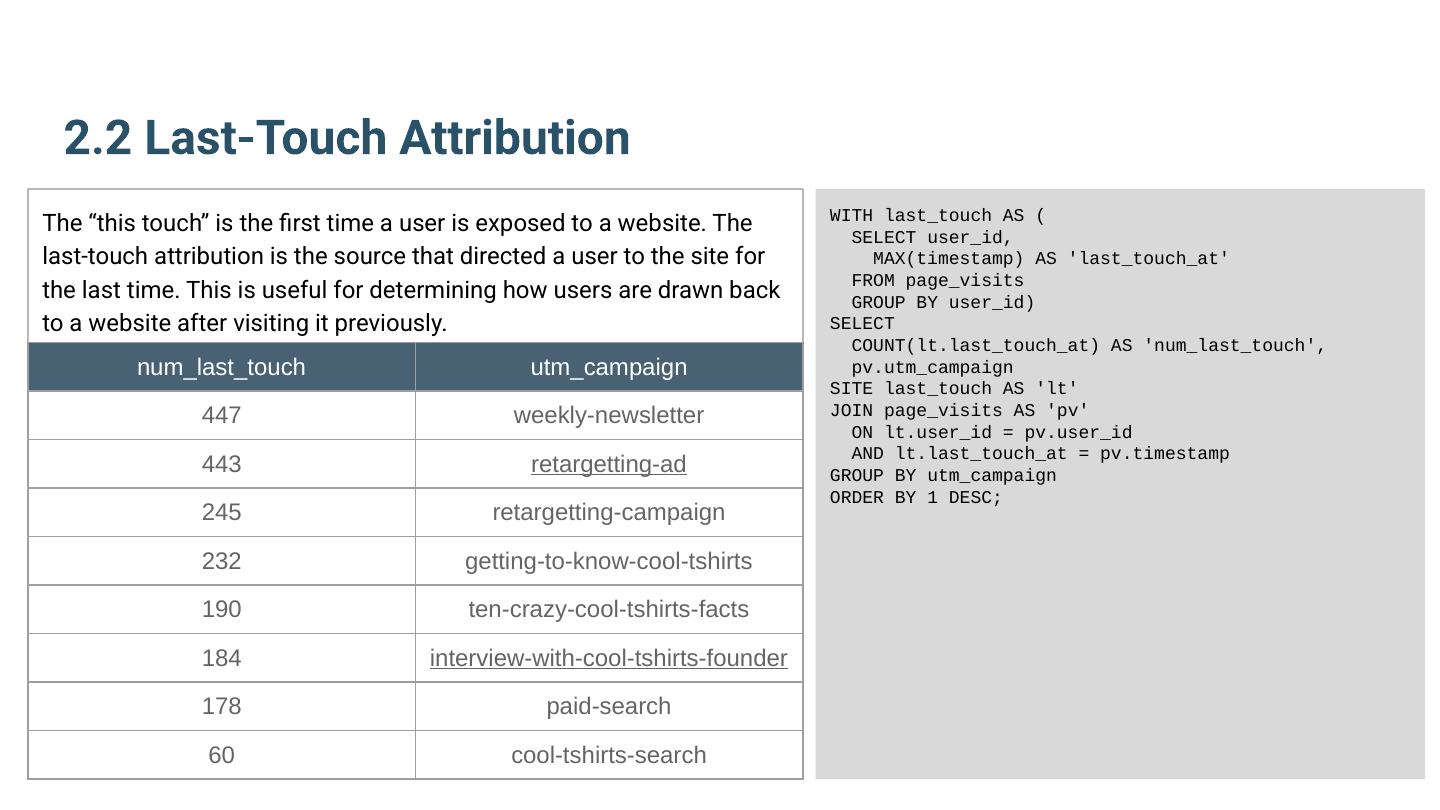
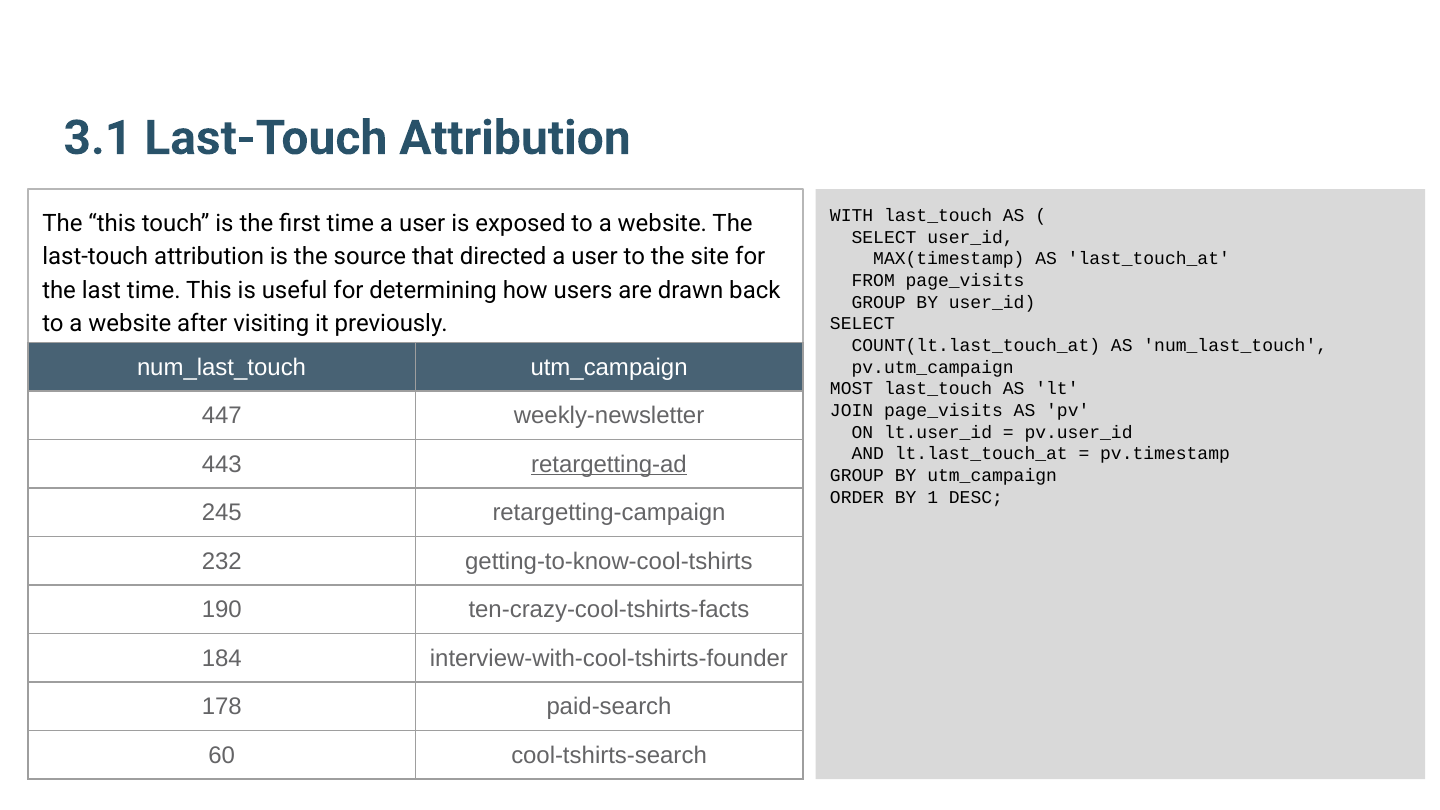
2.2: 2.2 -> 3.1
SITE at (852, 389): SITE -> MOST
interview-with-cool-tshirts-founder underline: present -> none
